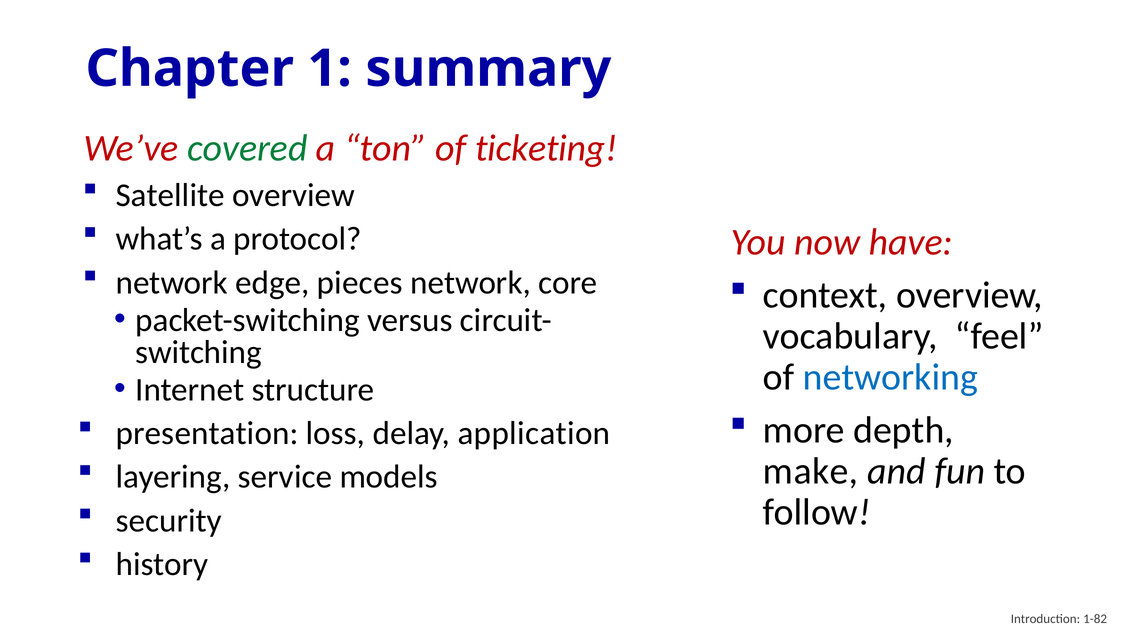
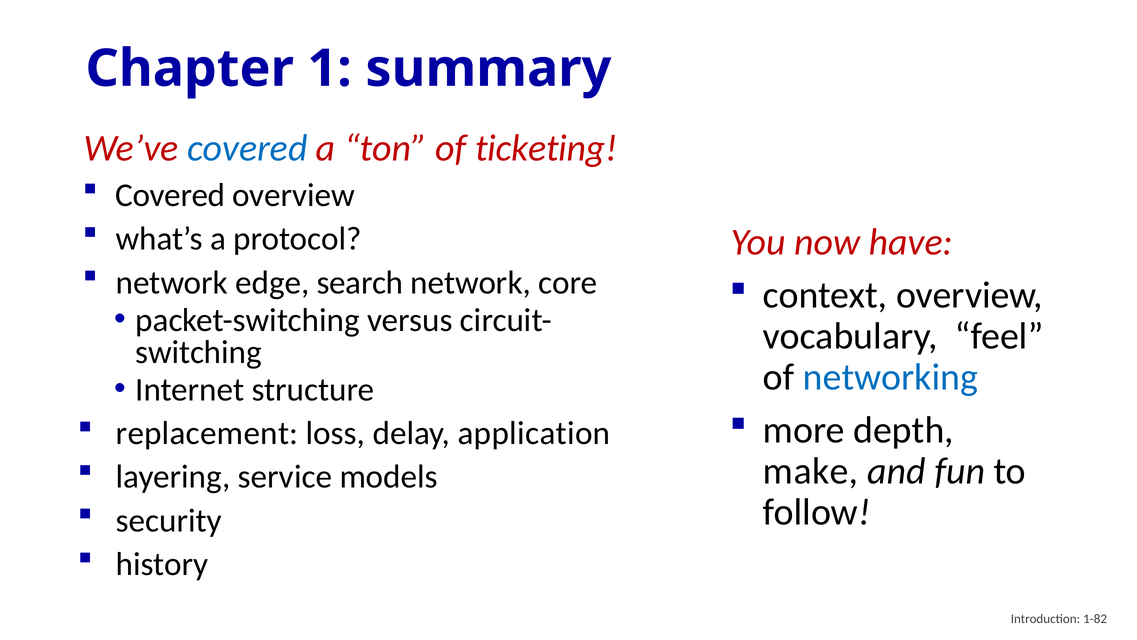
covered at (247, 148) colour: green -> blue
Satellite at (170, 195): Satellite -> Covered
pieces: pieces -> search
presentation: presentation -> replacement
